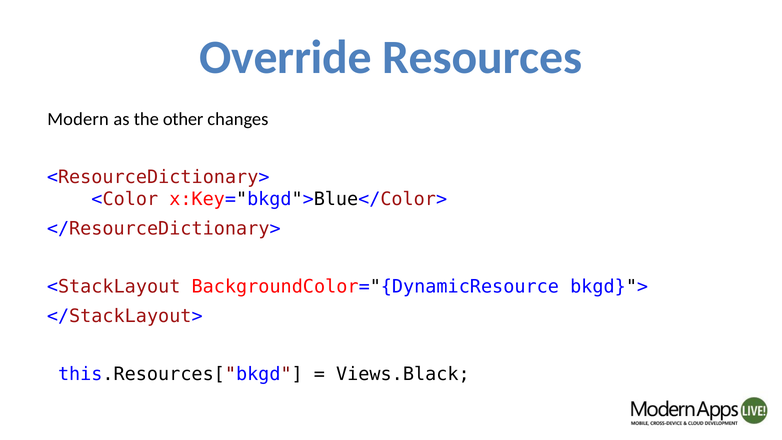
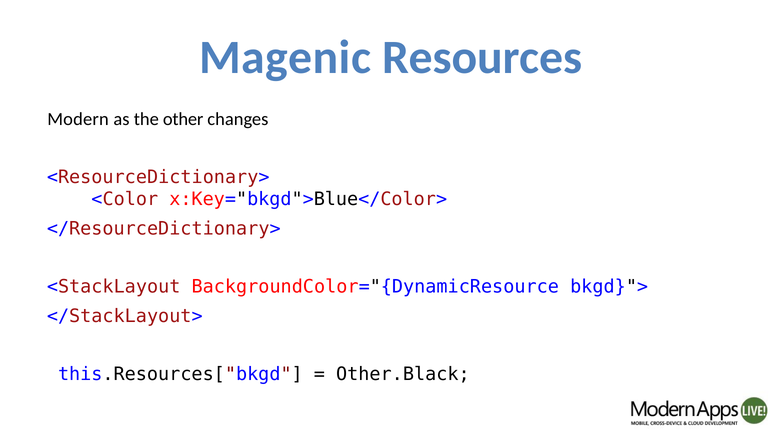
Override: Override -> Magenic
Views.Black: Views.Black -> Other.Black
